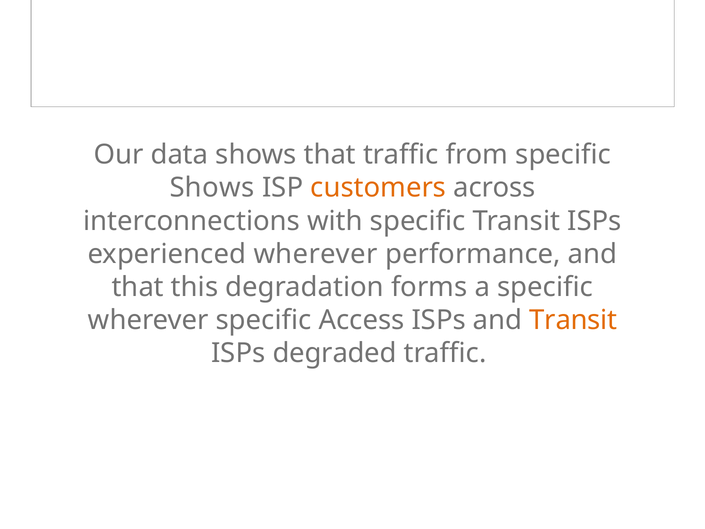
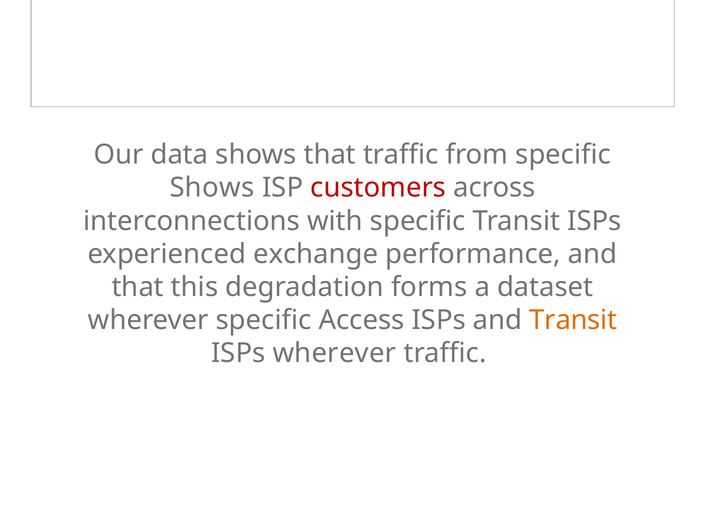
customers colour: orange -> red
experienced wherever: wherever -> exchange
a specific: specific -> dataset
ISPs degraded: degraded -> wherever
